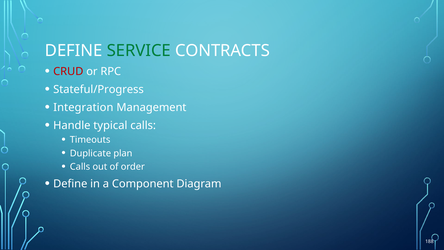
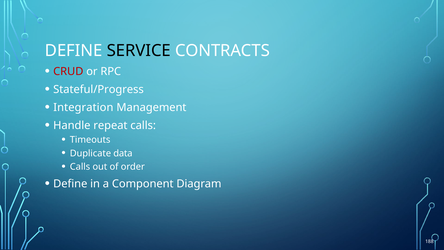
SERVICE colour: green -> black
typical: typical -> repeat
plan: plan -> data
